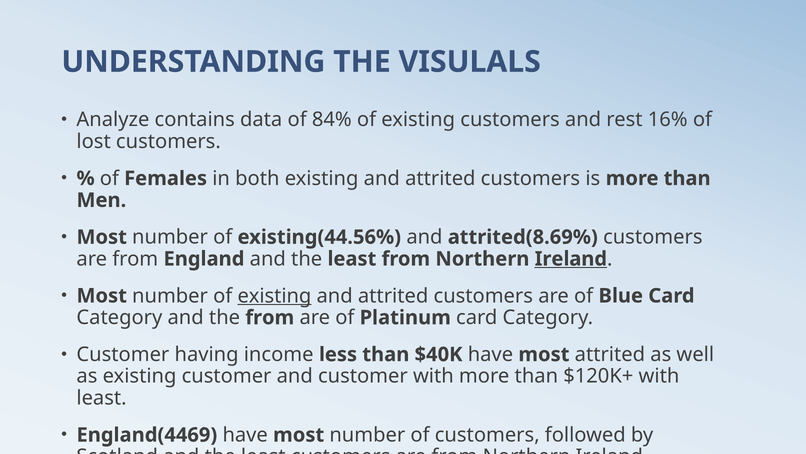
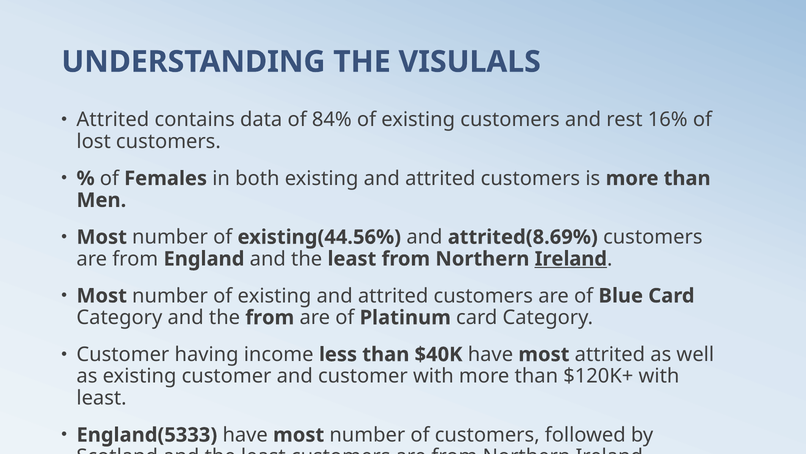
Analyze at (113, 120): Analyze -> Attrited
existing at (274, 296) underline: present -> none
England(4469: England(4469 -> England(5333
